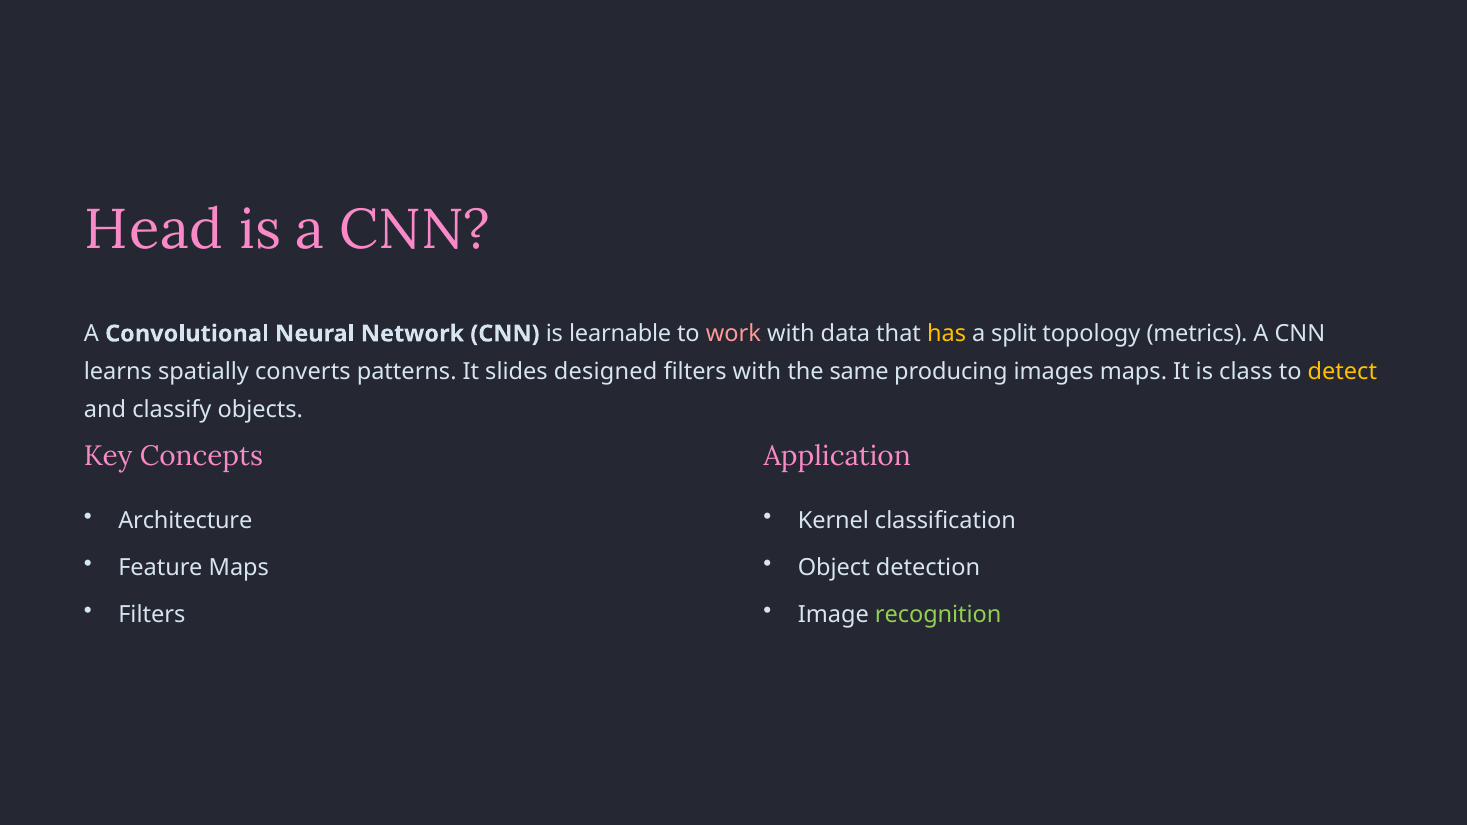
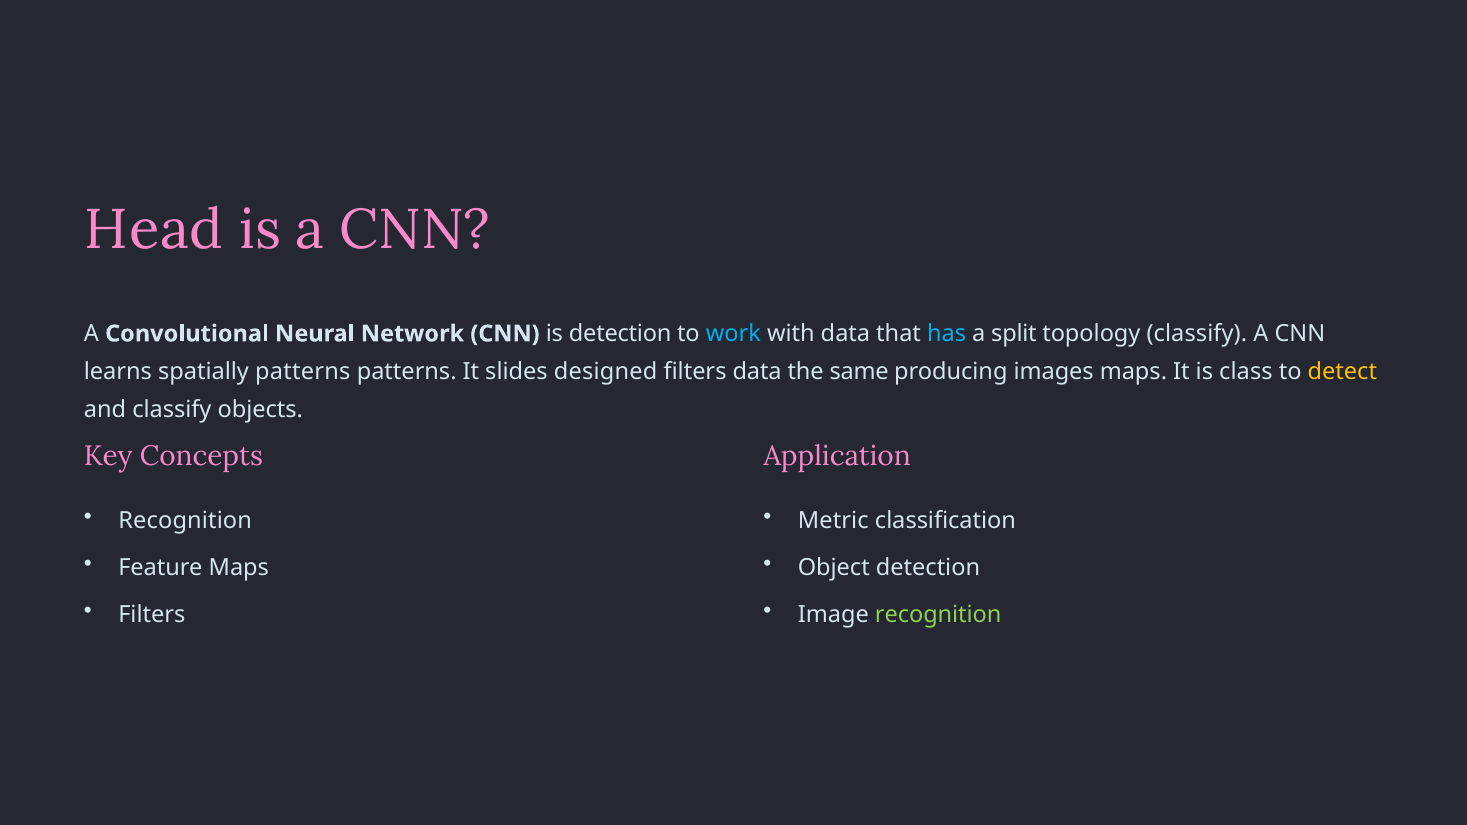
is learnable: learnable -> detection
work colour: pink -> light blue
has colour: yellow -> light blue
topology metrics: metrics -> classify
spatially converts: converts -> patterns
filters with: with -> data
Architecture at (185, 521): Architecture -> Recognition
Kernel: Kernel -> Metric
